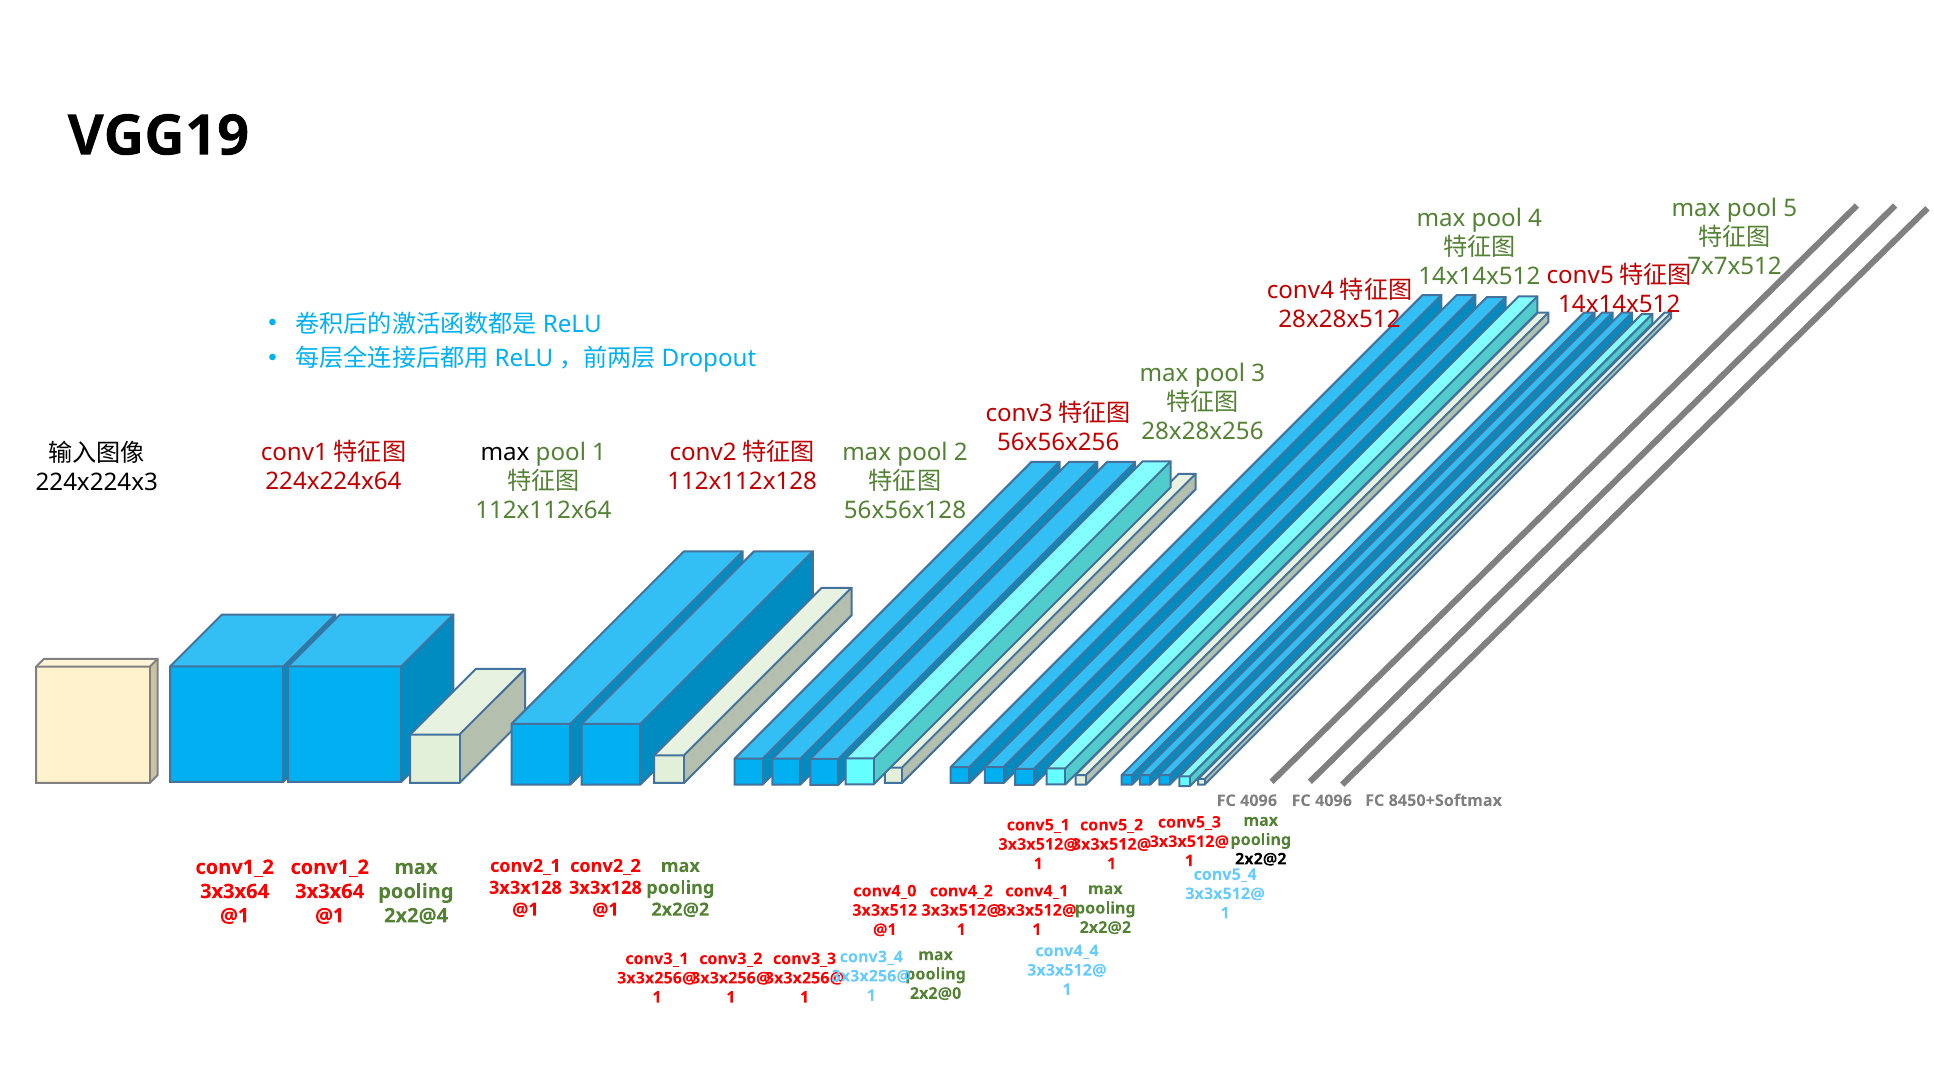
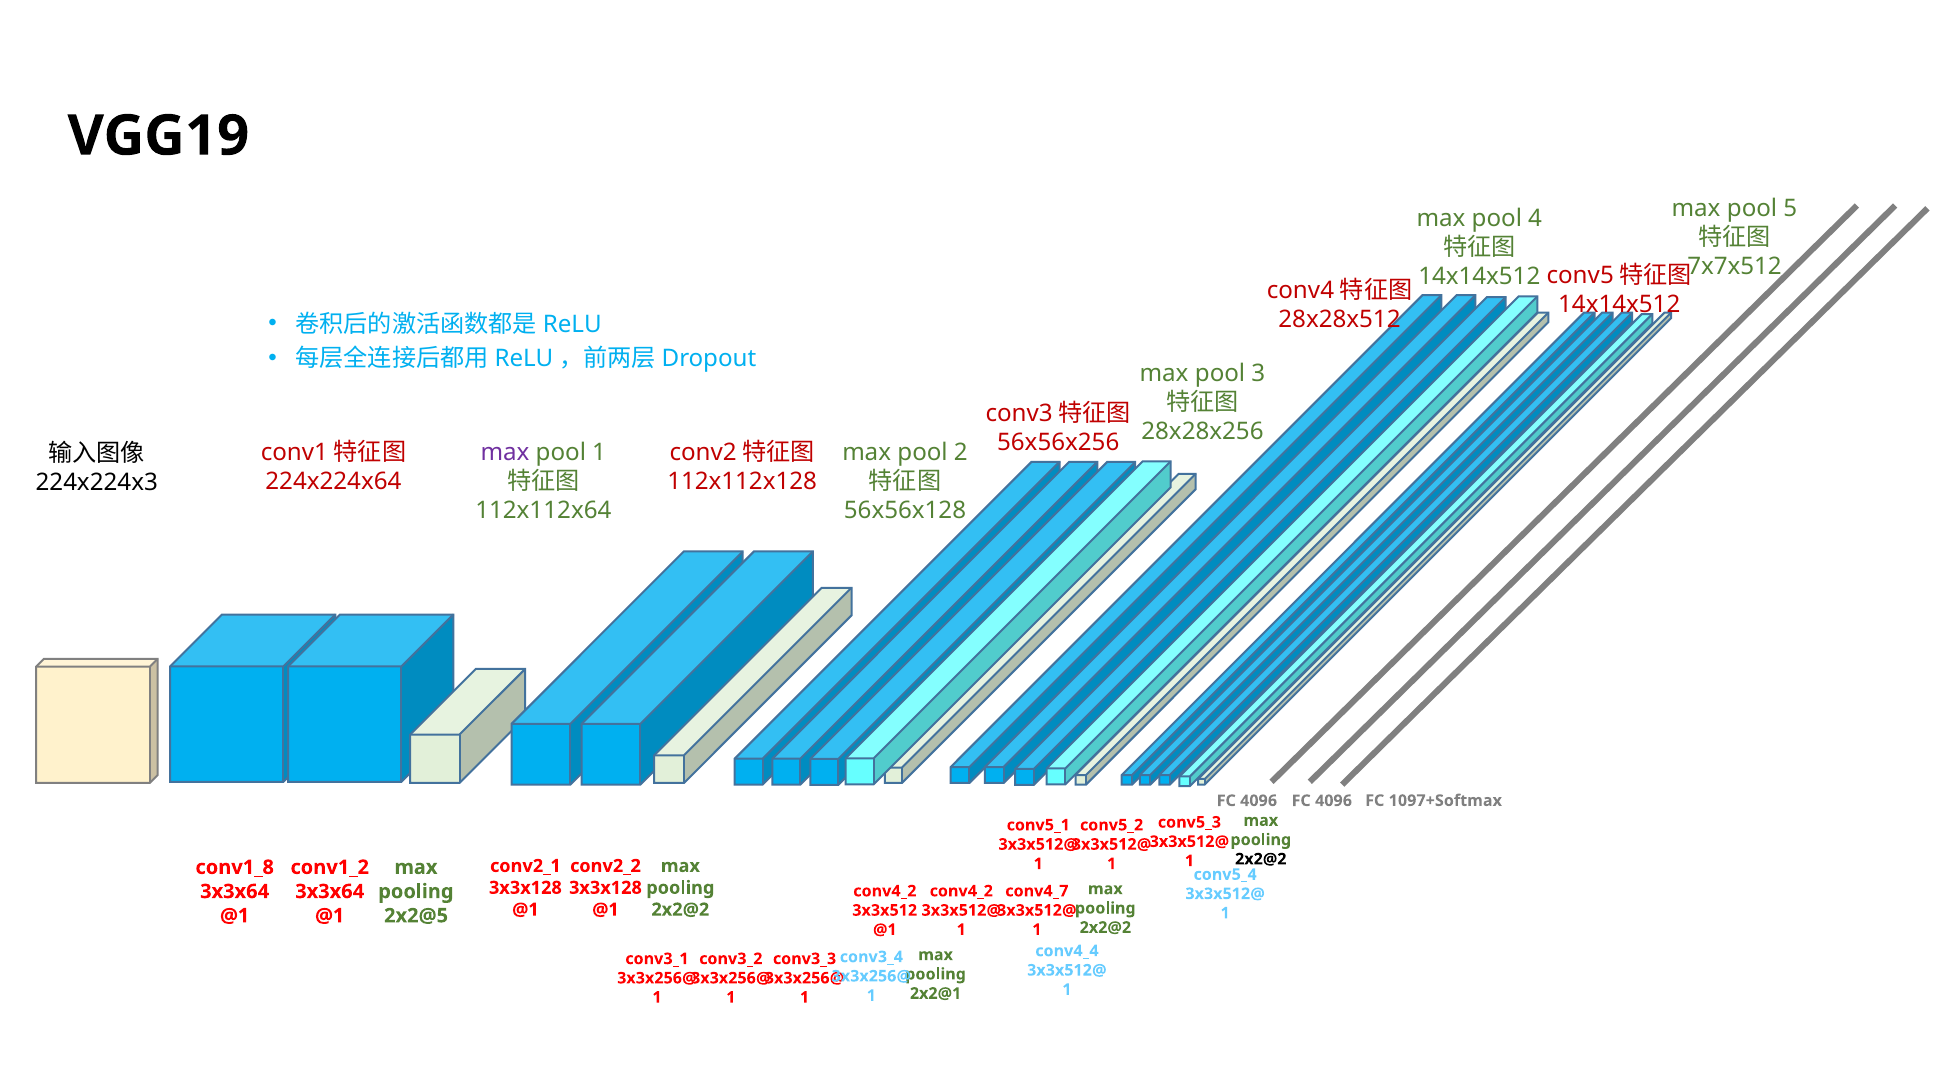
max at (505, 452) colour: black -> purple
8450+Softmax: 8450+Softmax -> 1097+Softmax
conv1_2 at (235, 867): conv1_2 -> conv1_8
conv4_0 at (885, 891): conv4_0 -> conv4_2
conv4_1: conv4_1 -> conv4_7
2x2@4: 2x2@4 -> 2x2@5
2x2@0: 2x2@0 -> 2x2@1
